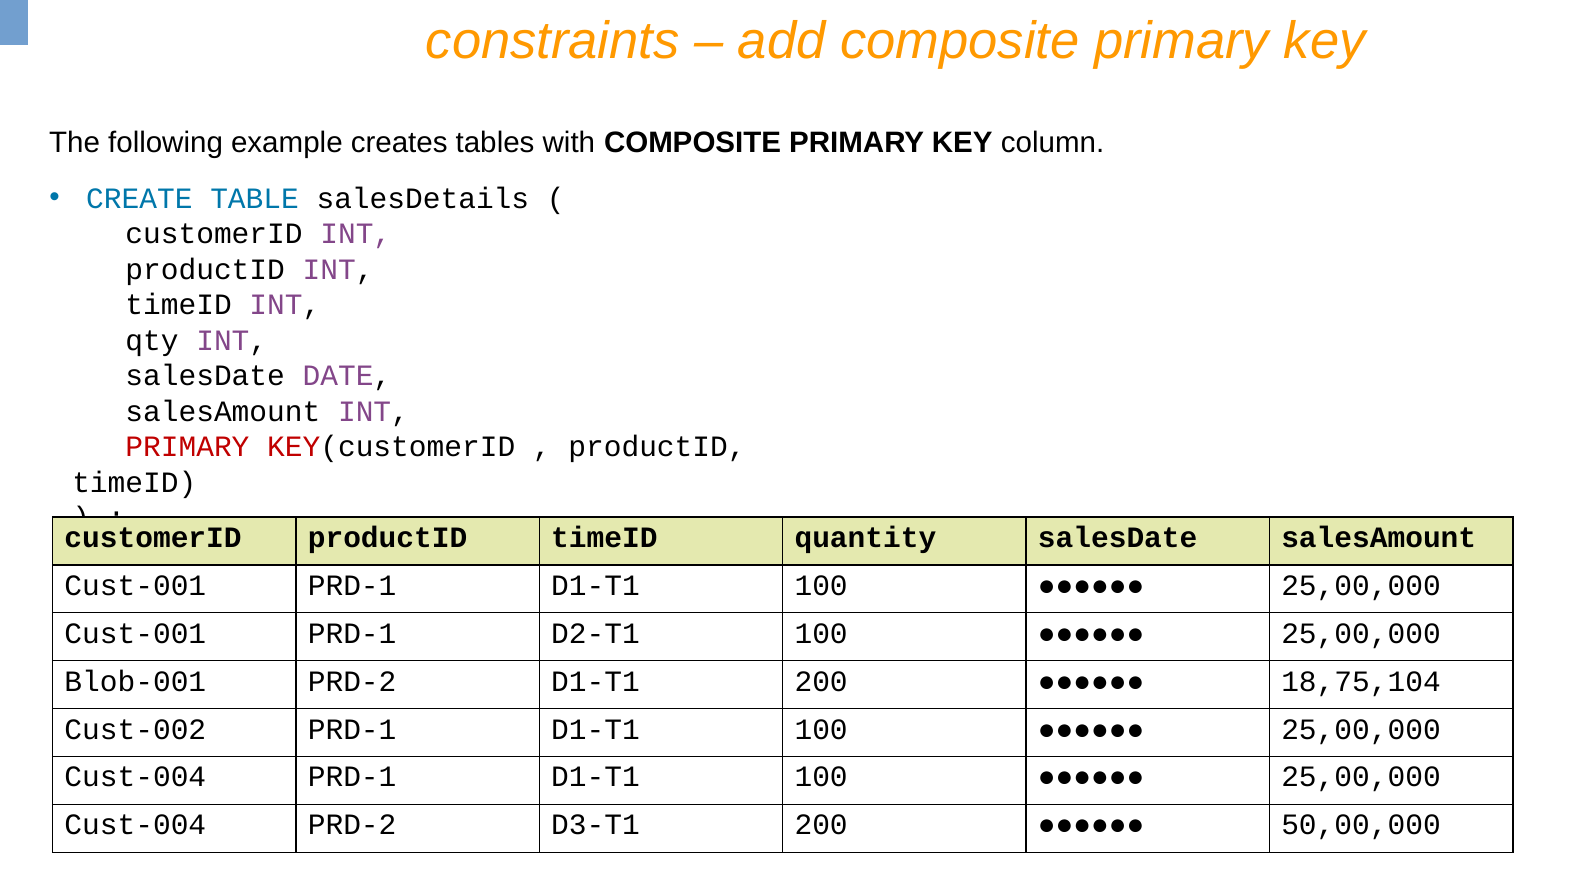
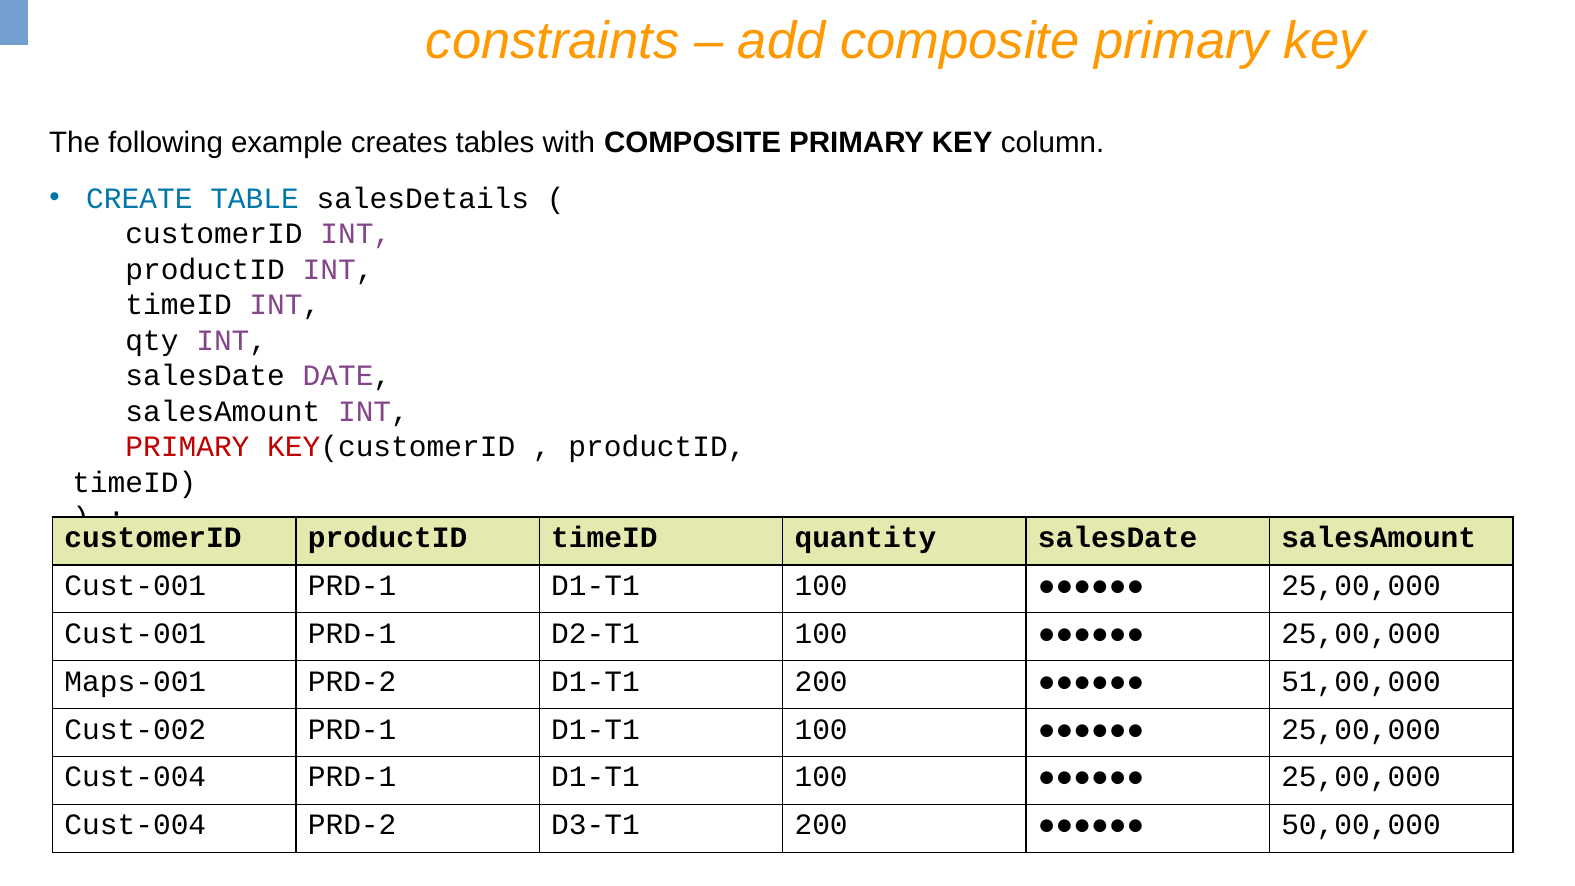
Blob-001: Blob-001 -> Maps-001
18,75,104: 18,75,104 -> 51,00,000
